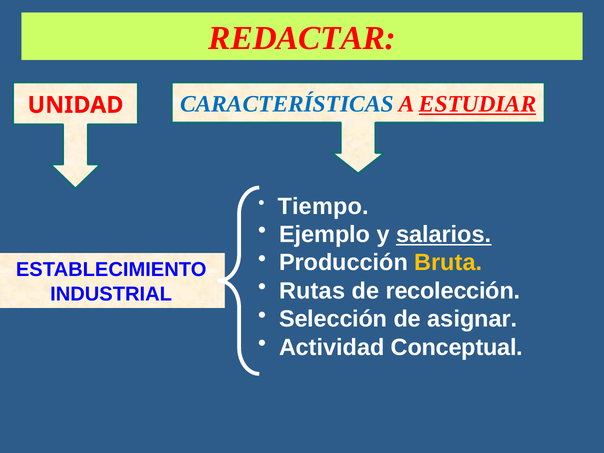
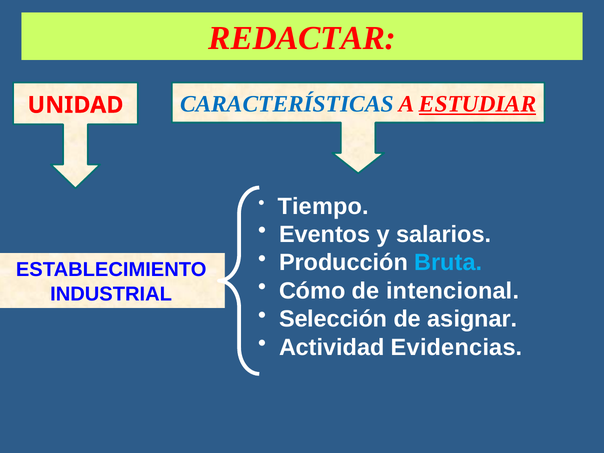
Ejemplo: Ejemplo -> Eventos
salarios underline: present -> none
Bruta colour: yellow -> light blue
Rutas: Rutas -> Cómo
recolección: recolección -> intencional
Conceptual: Conceptual -> Evidencias
